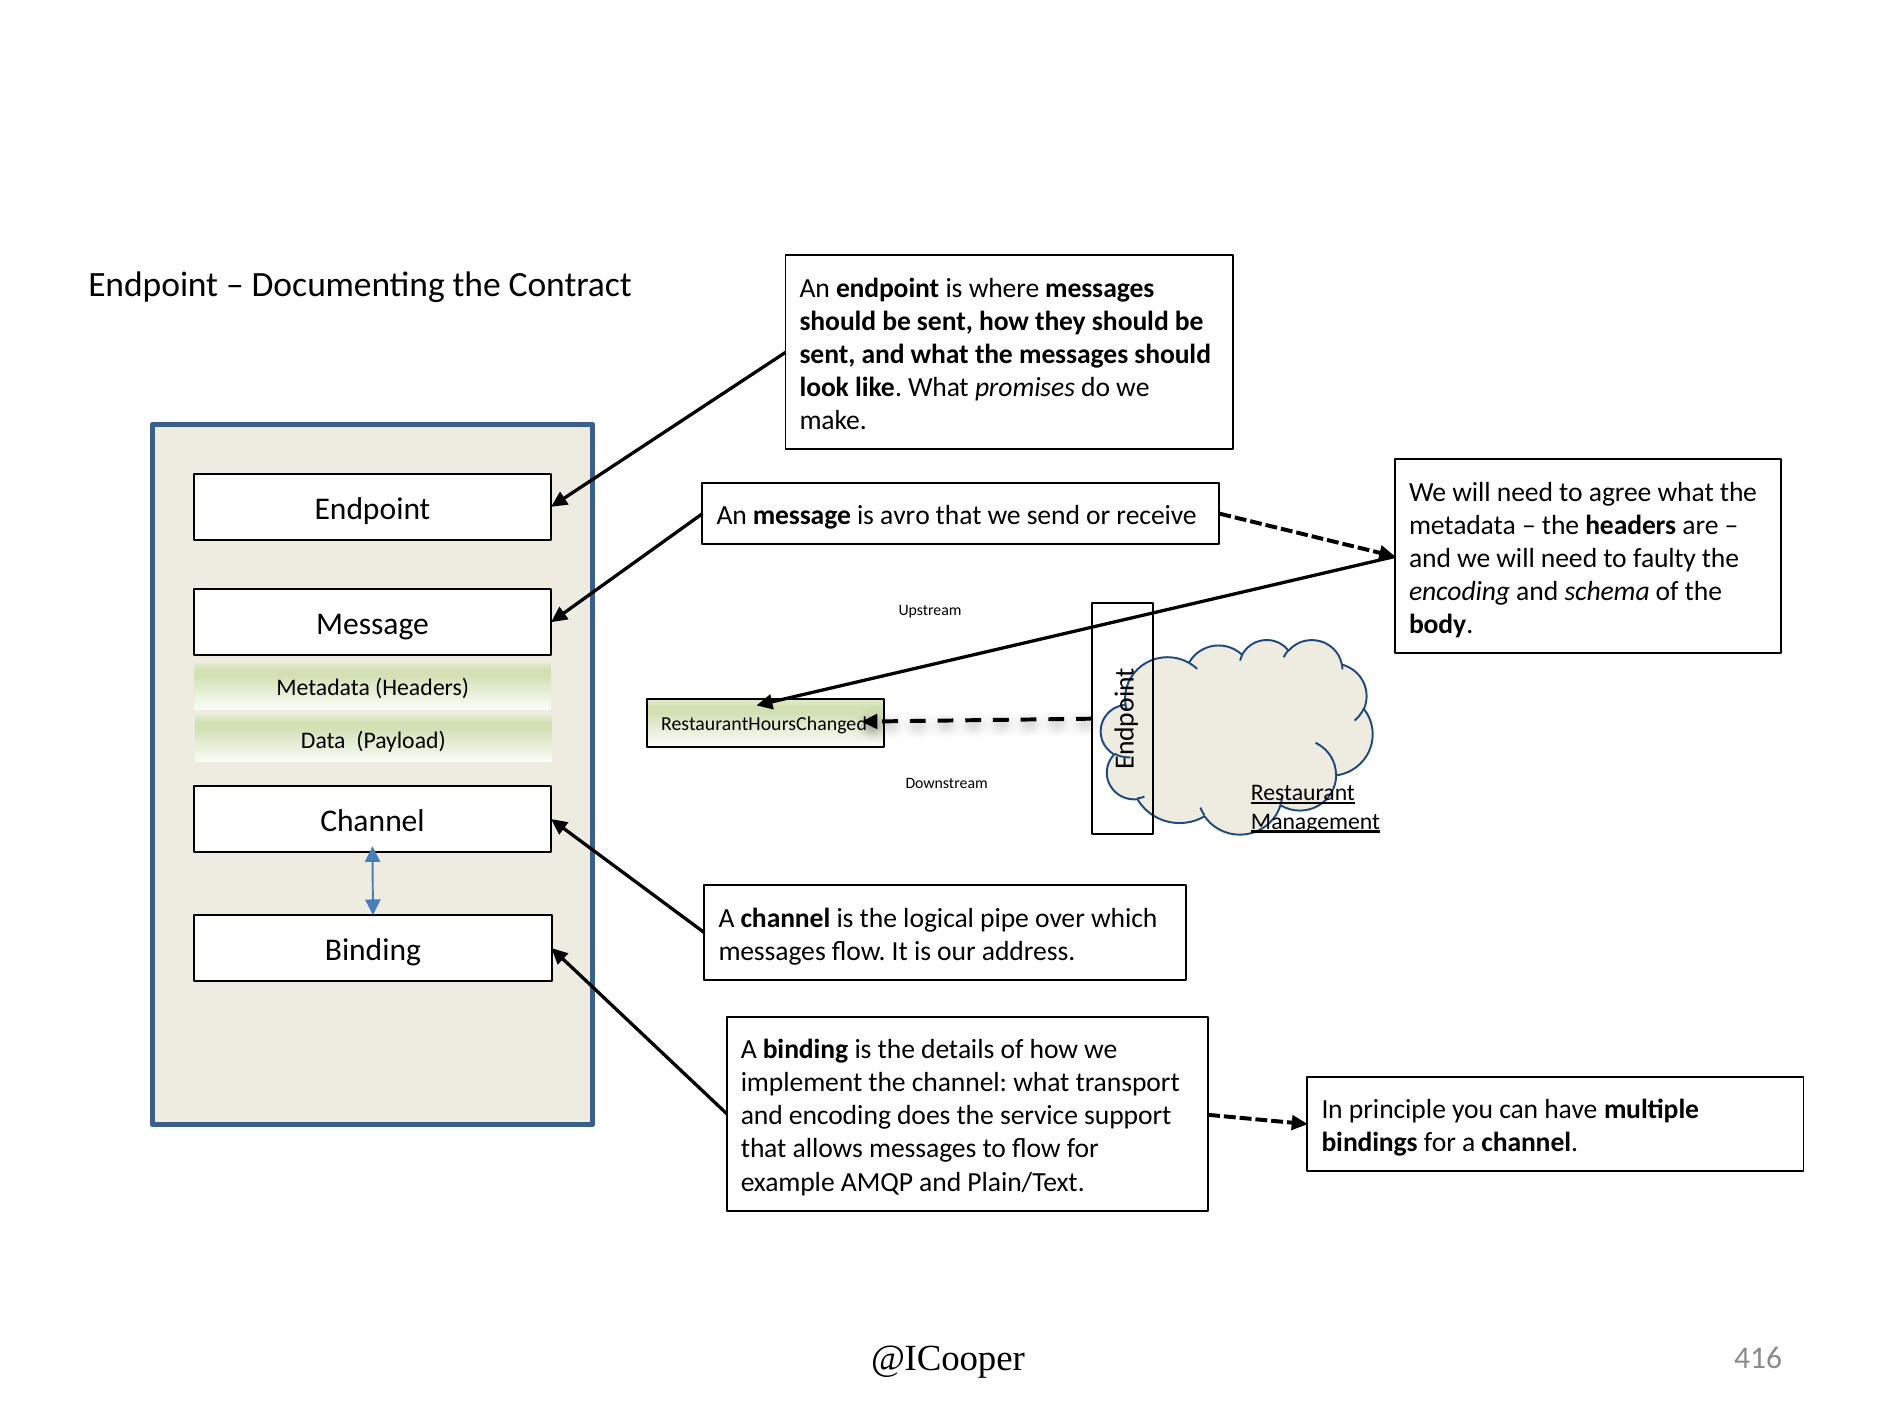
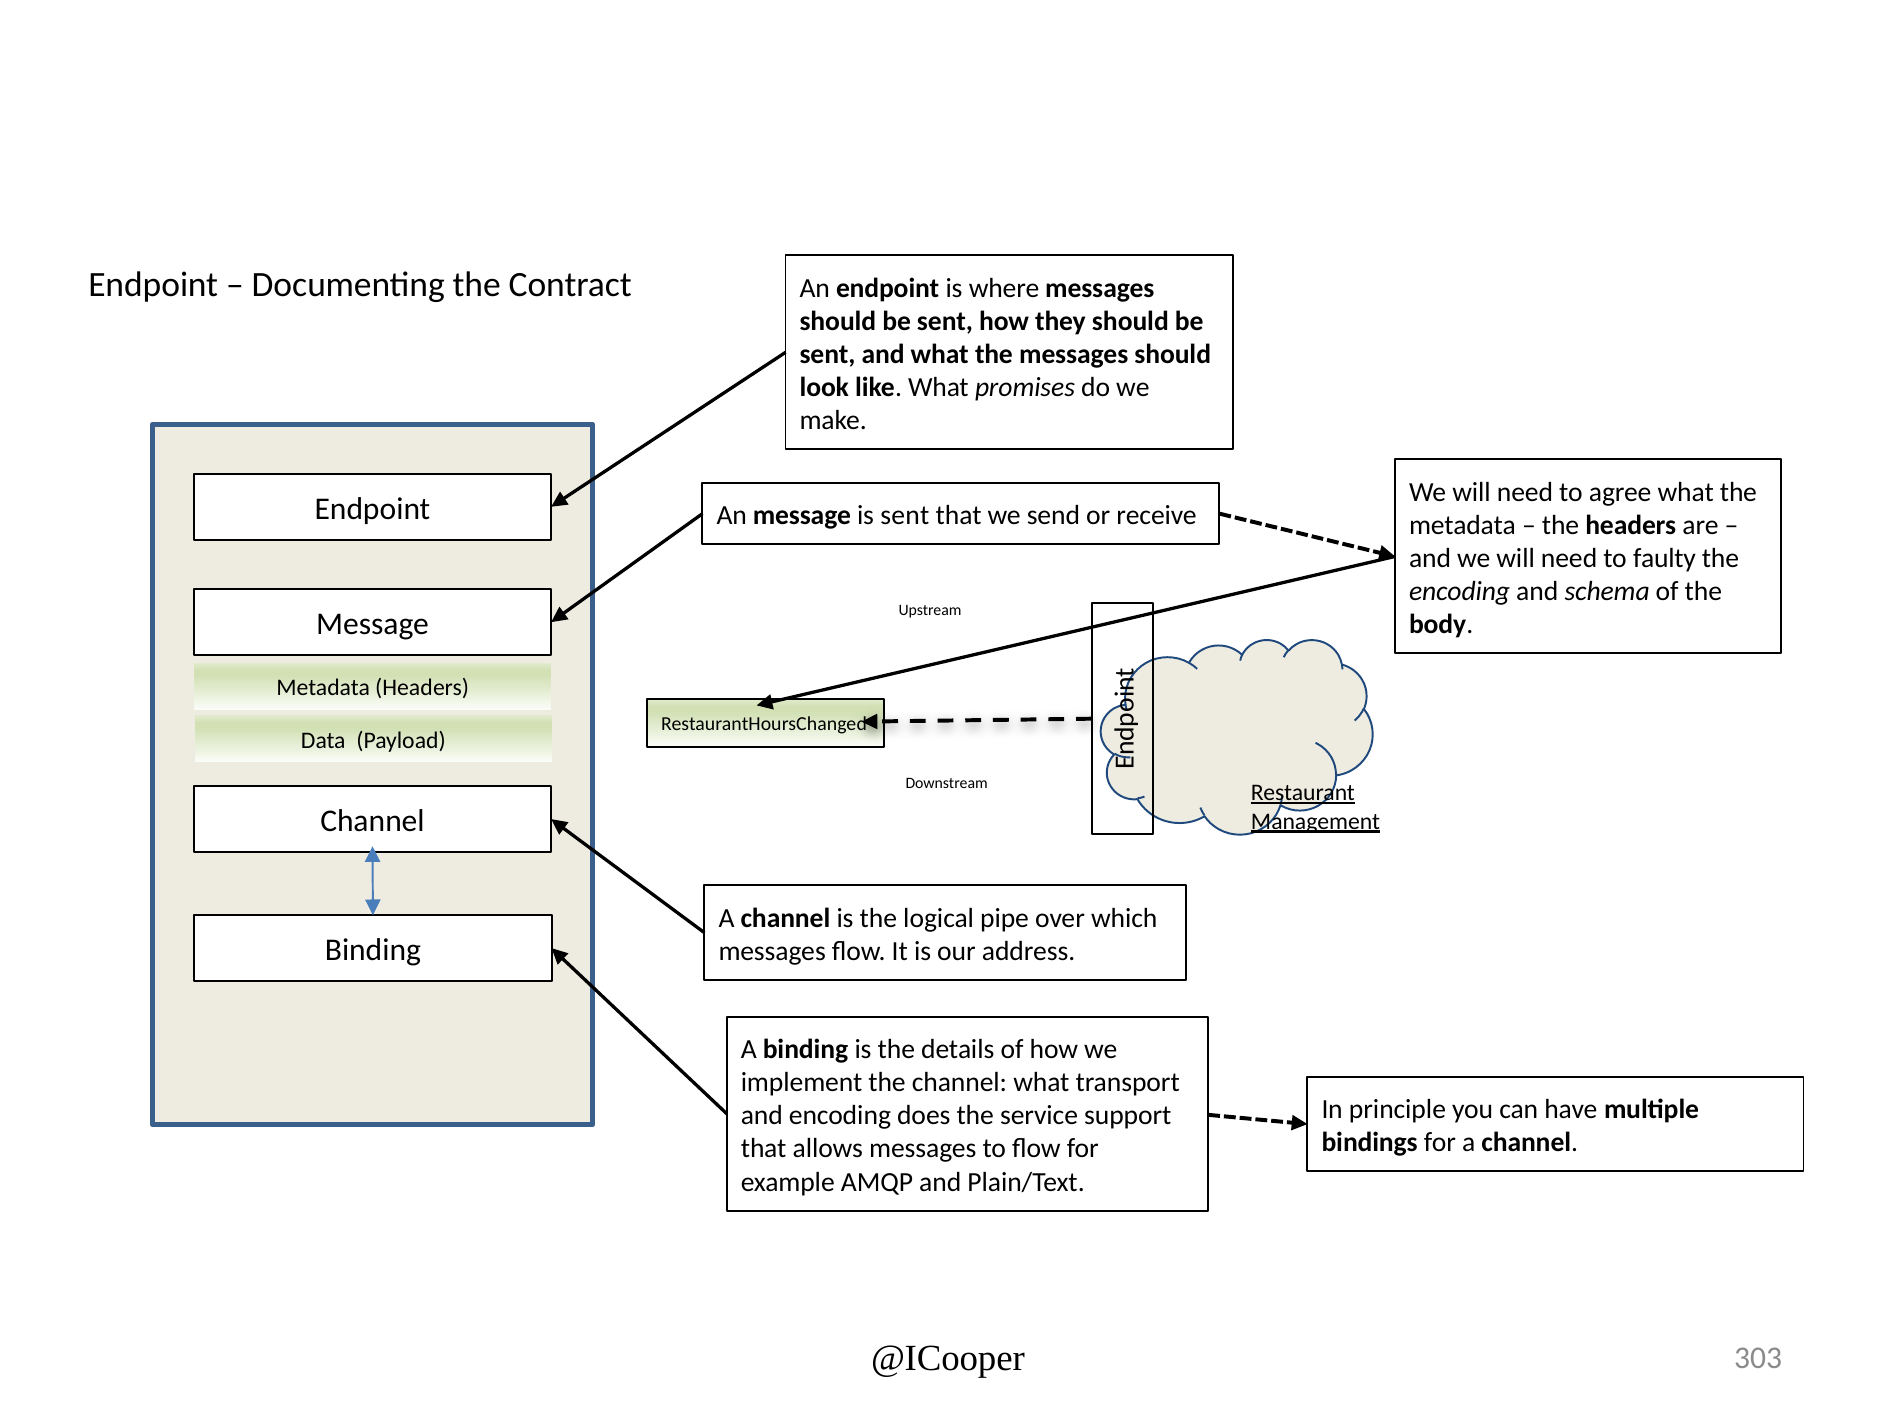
is avro: avro -> sent
416: 416 -> 303
